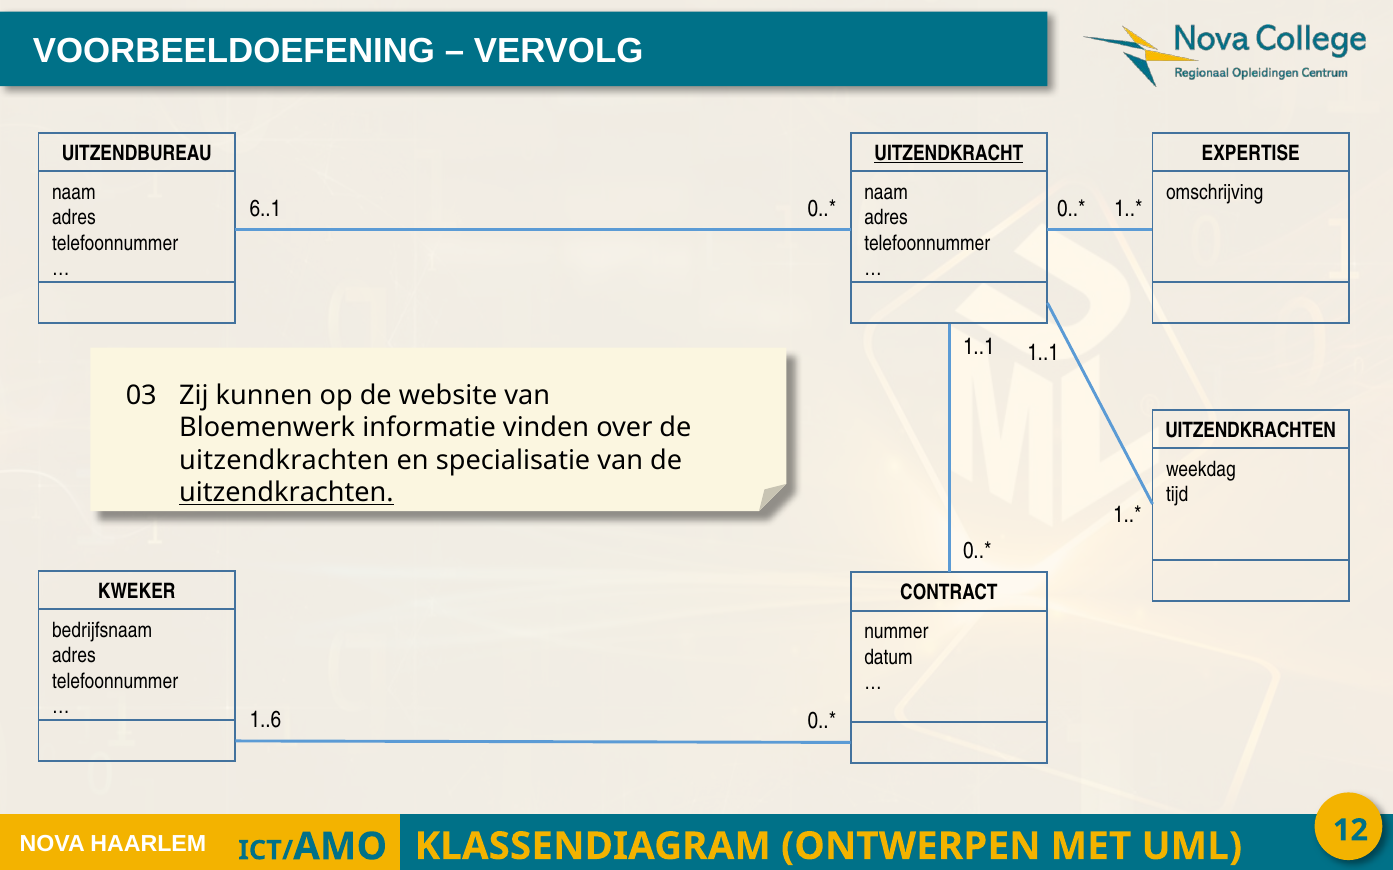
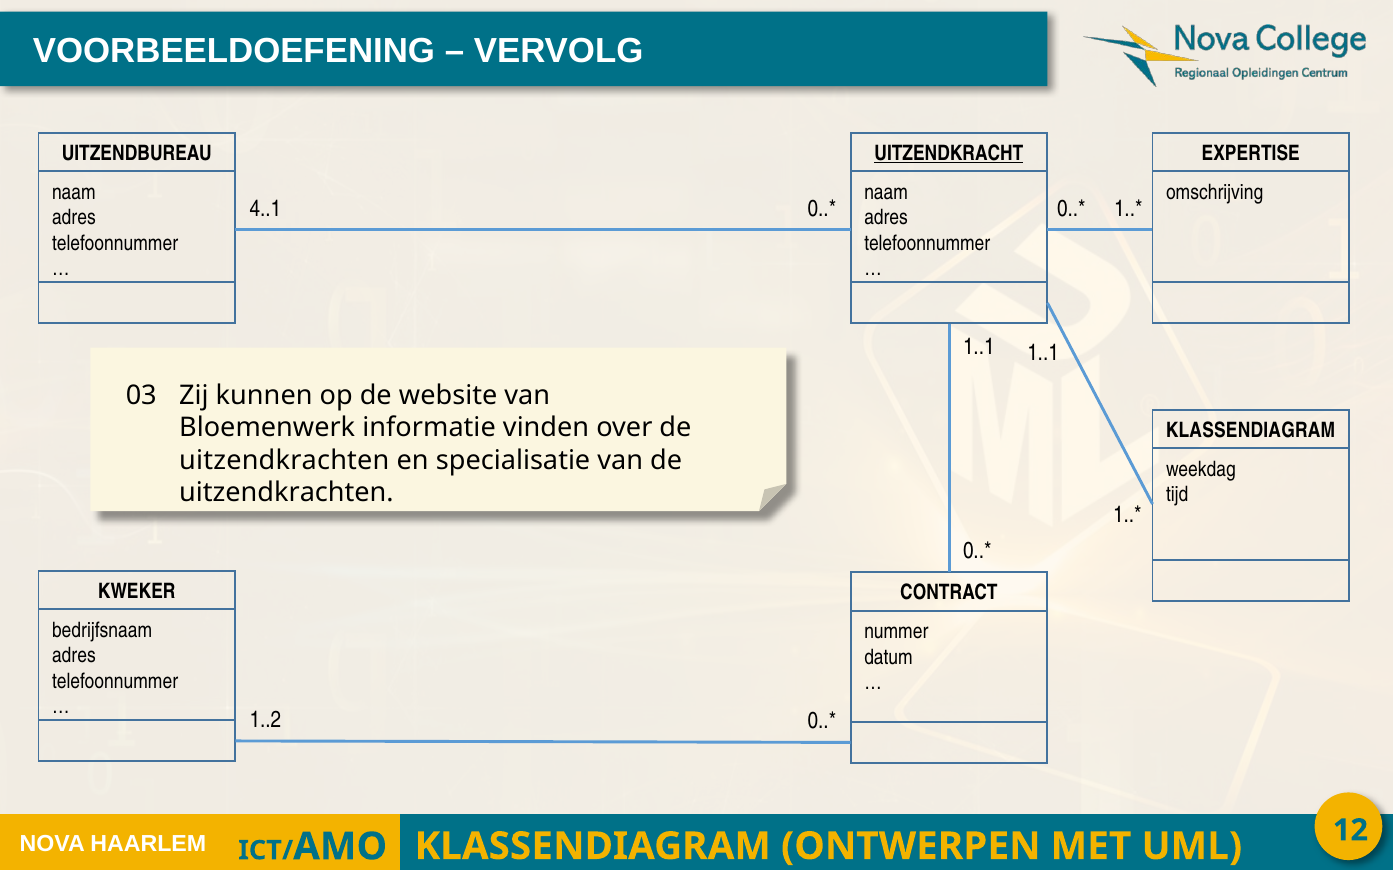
6..1: 6..1 -> 4..1
UITZENDKRACHTEN at (1251, 431): UITZENDKRACHTEN -> KLASSENDIAGRAM
uitzendkrachten at (286, 493) underline: present -> none
1..6: 1..6 -> 1..2
